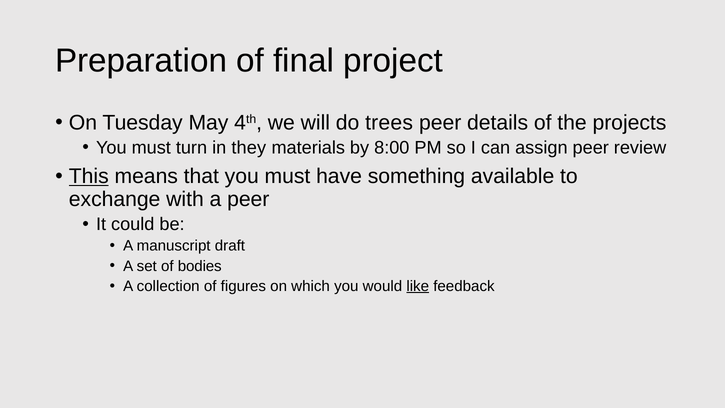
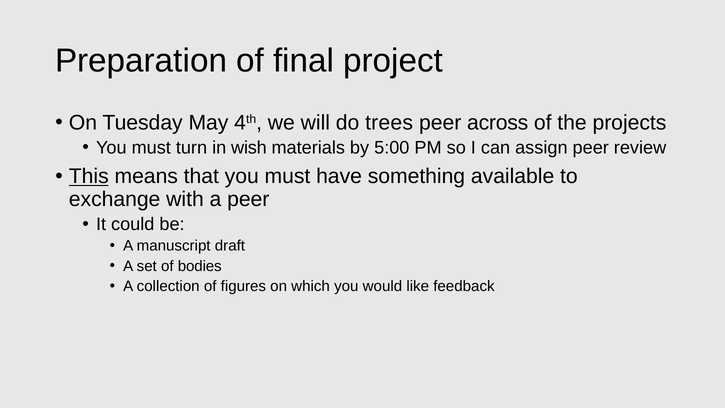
details: details -> across
they: they -> wish
8:00: 8:00 -> 5:00
like underline: present -> none
